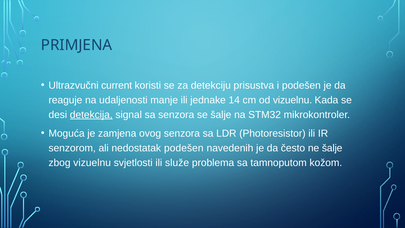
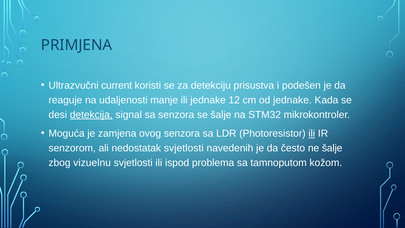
14: 14 -> 12
od vizuelnu: vizuelnu -> jednake
ili at (312, 133) underline: none -> present
nedostatak podešen: podešen -> svjetlosti
služe: služe -> ispod
